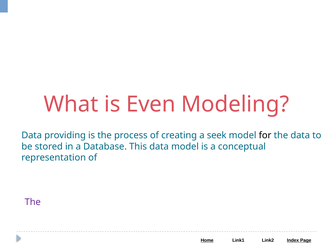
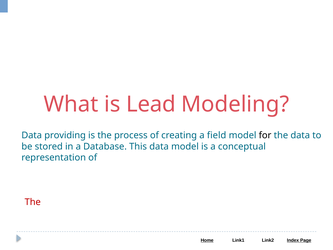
Even: Even -> Lead
seek: seek -> field
The at (33, 202) colour: purple -> red
